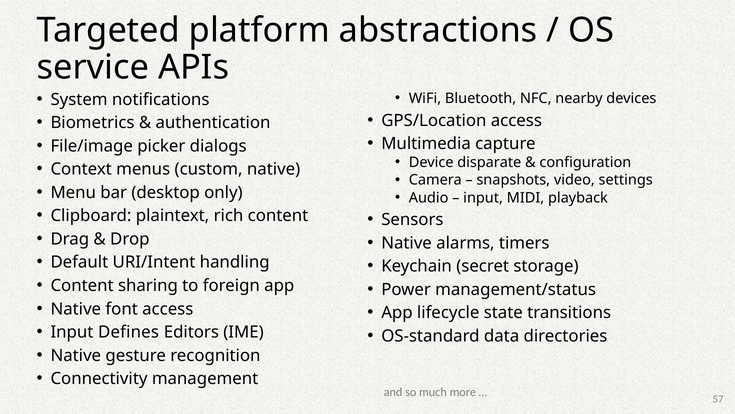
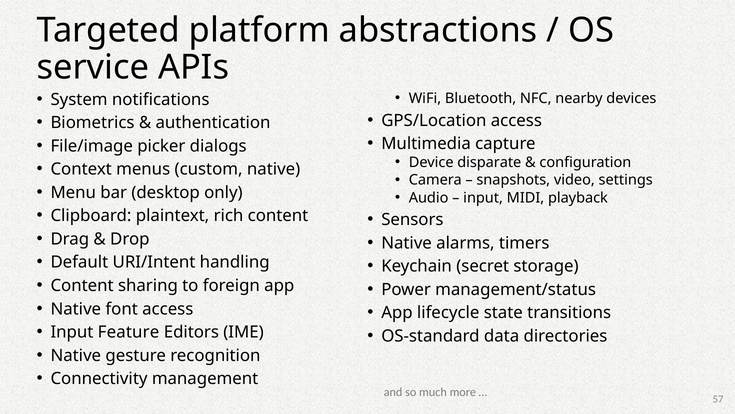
Defines: Defines -> Feature
